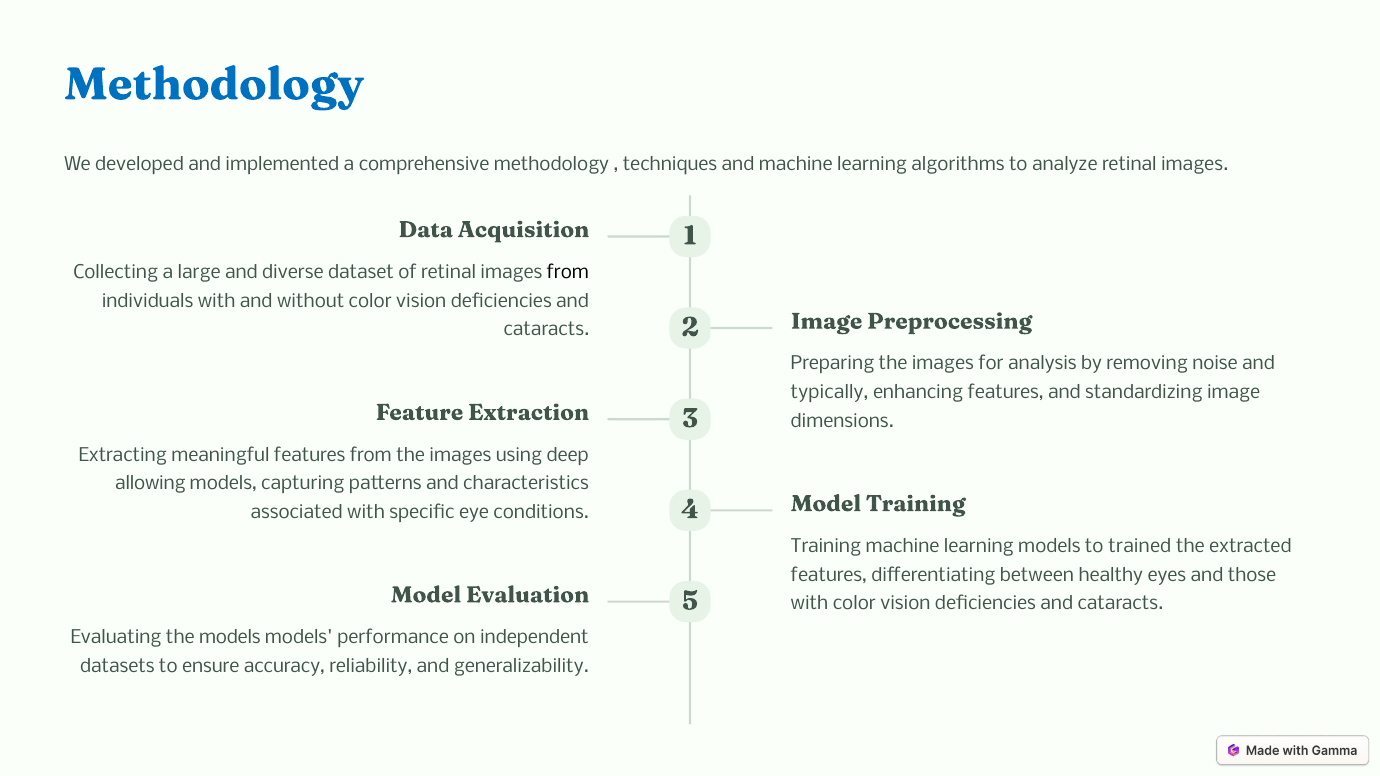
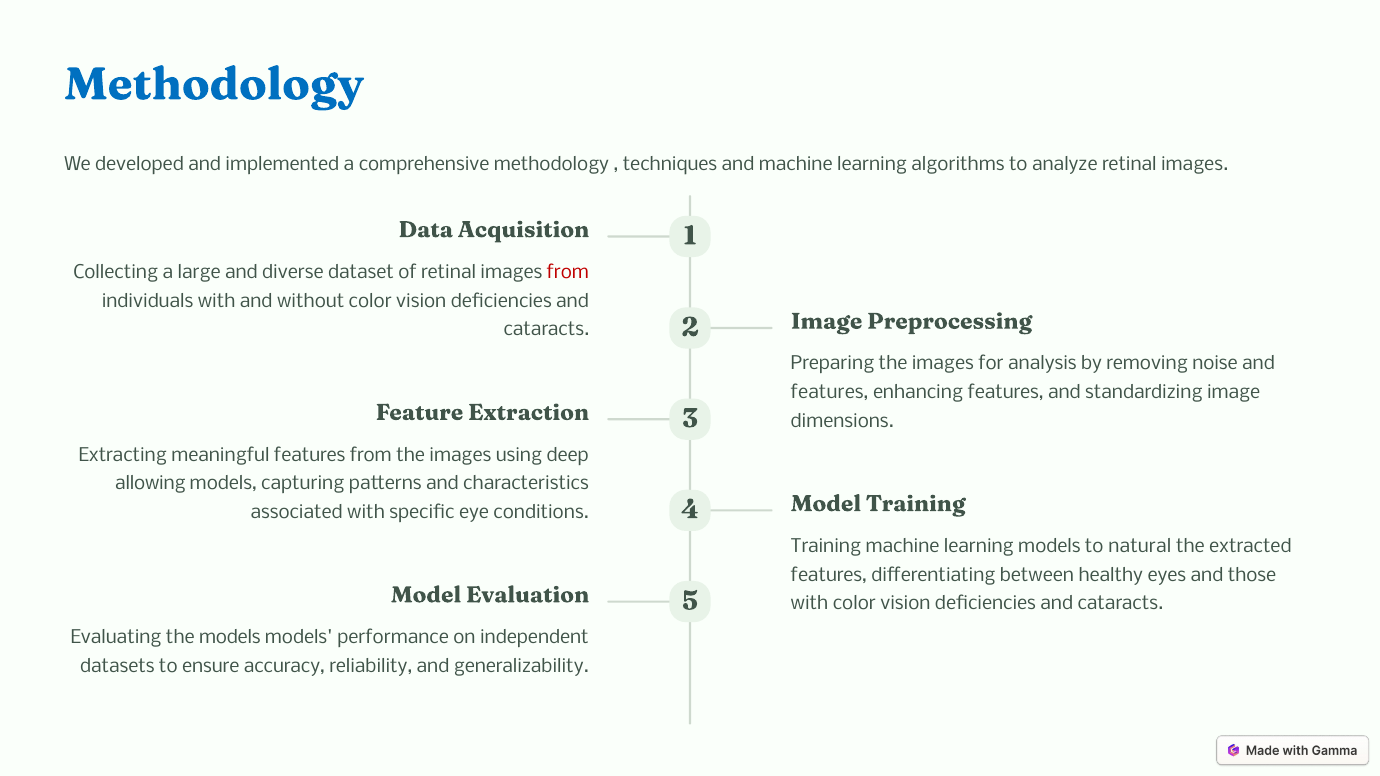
from at (568, 272) colour: black -> red
typically at (830, 393): typically -> features
trained: trained -> natural
